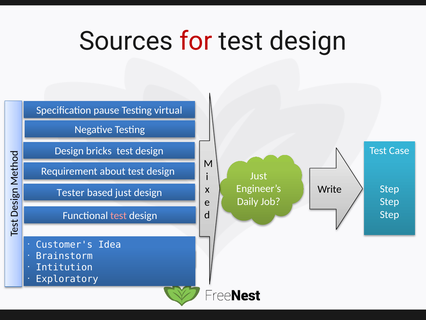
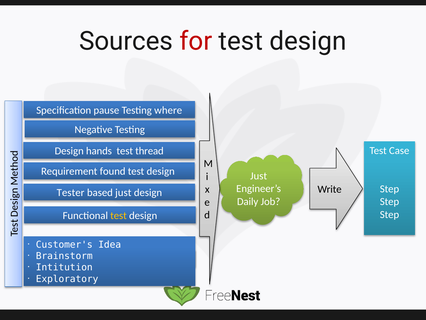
virtual: virtual -> where
bricks: bricks -> hands
design at (149, 151): design -> thread
about: about -> found
test at (119, 215) colour: pink -> yellow
